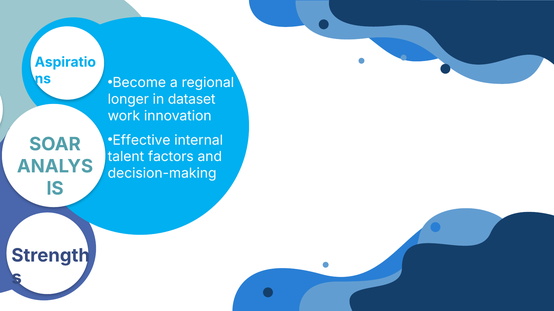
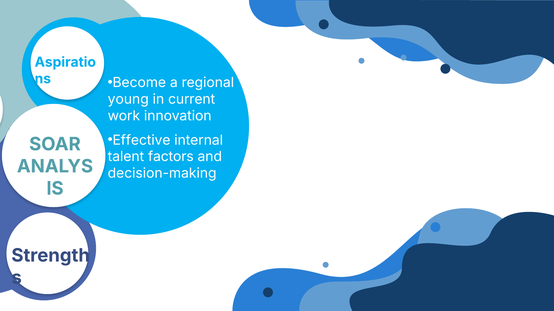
longer: longer -> young
dataset: dataset -> current
